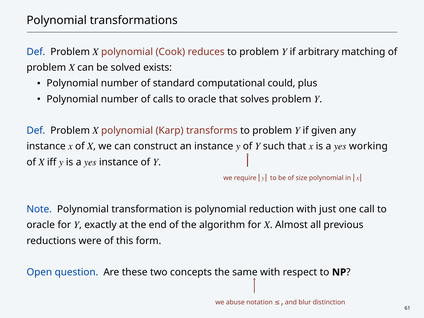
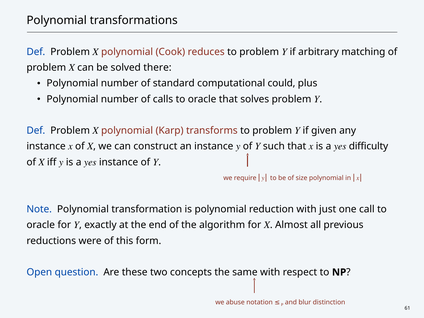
exists: exists -> there
working: working -> difficulty
